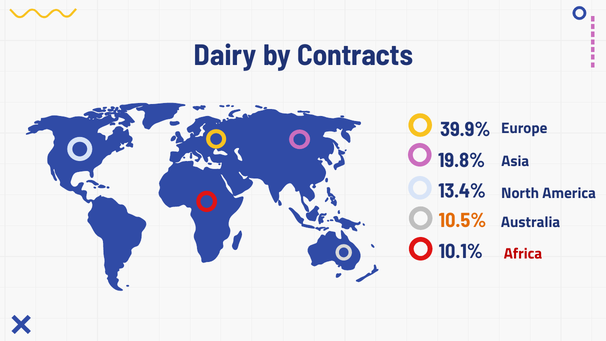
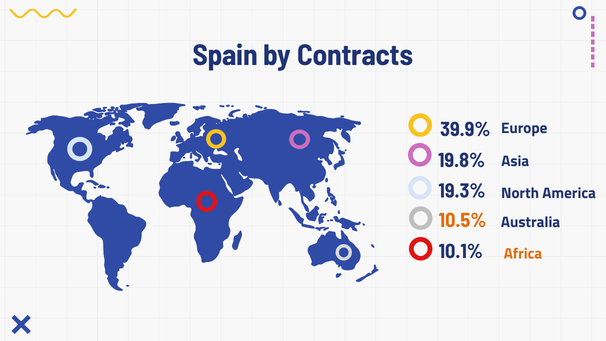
Dairy: Dairy -> Spain
13.4%: 13.4% -> 19.3%
Africa colour: red -> orange
